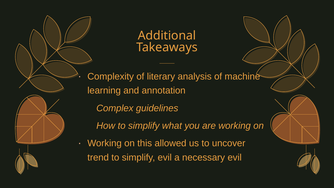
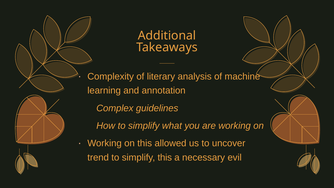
simplify evil: evil -> this
